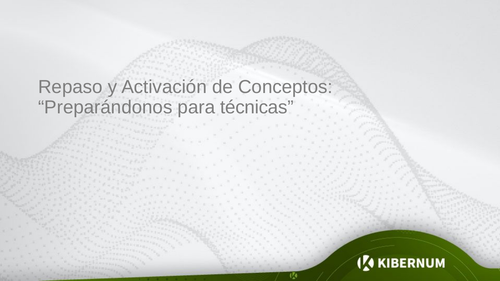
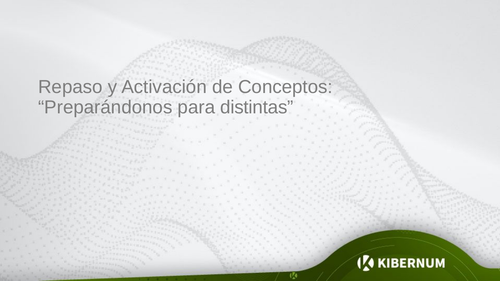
técnicas: técnicas -> distintas
